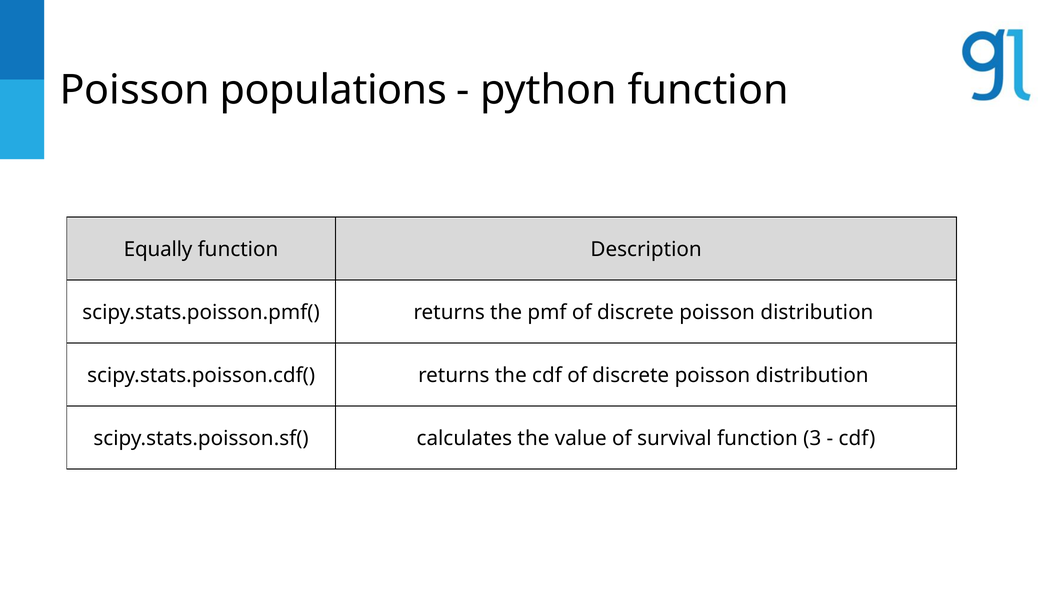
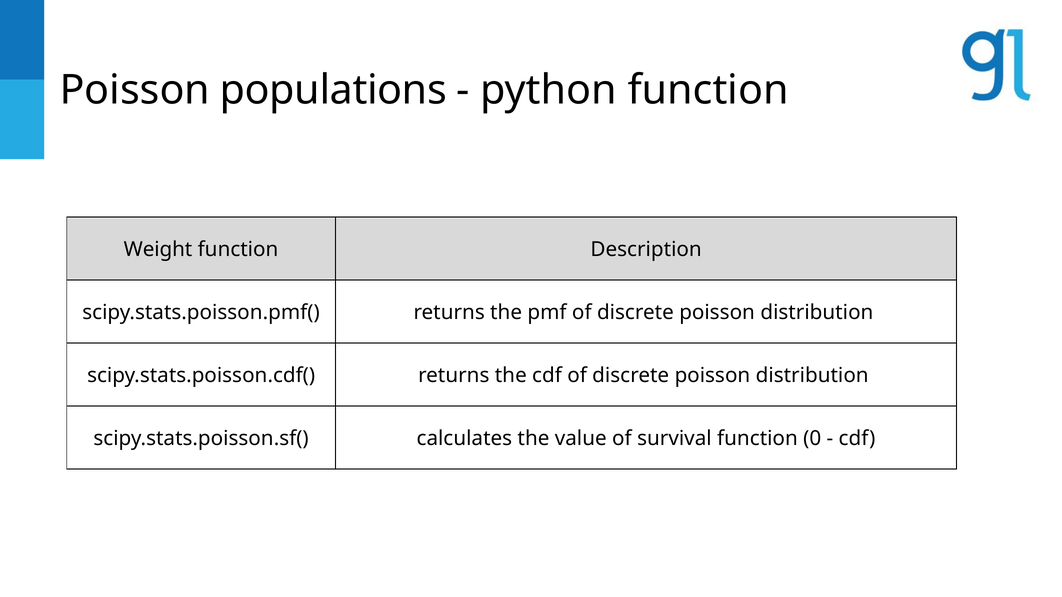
Equally: Equally -> Weight
3: 3 -> 0
